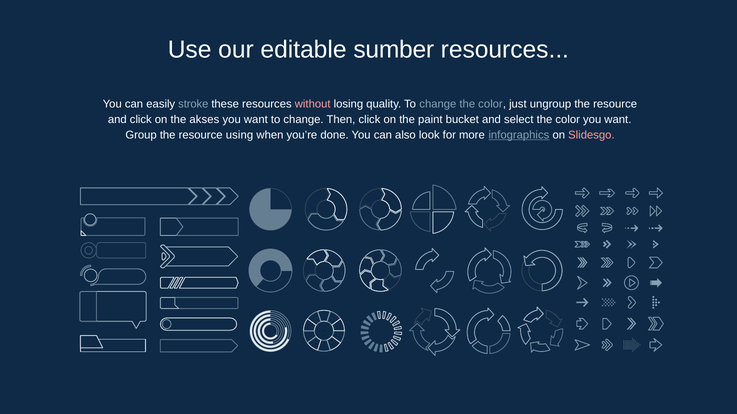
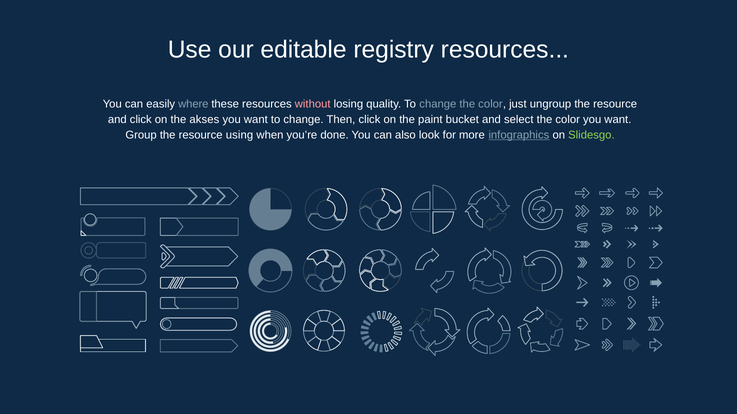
sumber: sumber -> registry
stroke: stroke -> where
Slidesgo colour: pink -> light green
